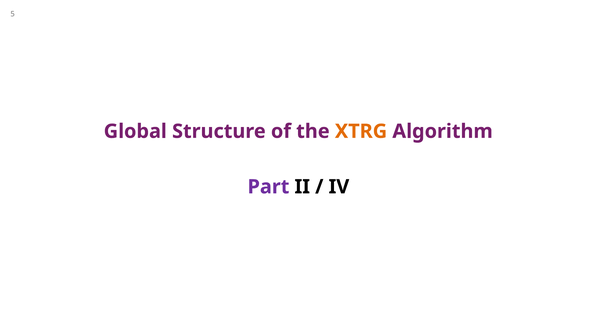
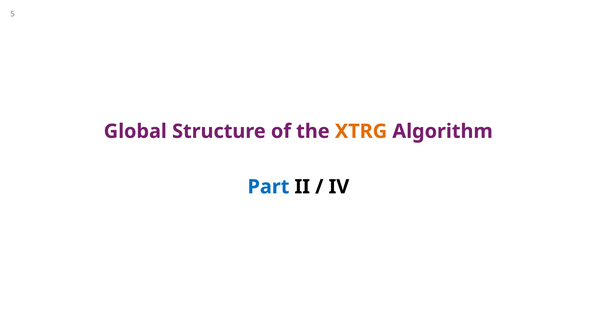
Part colour: purple -> blue
